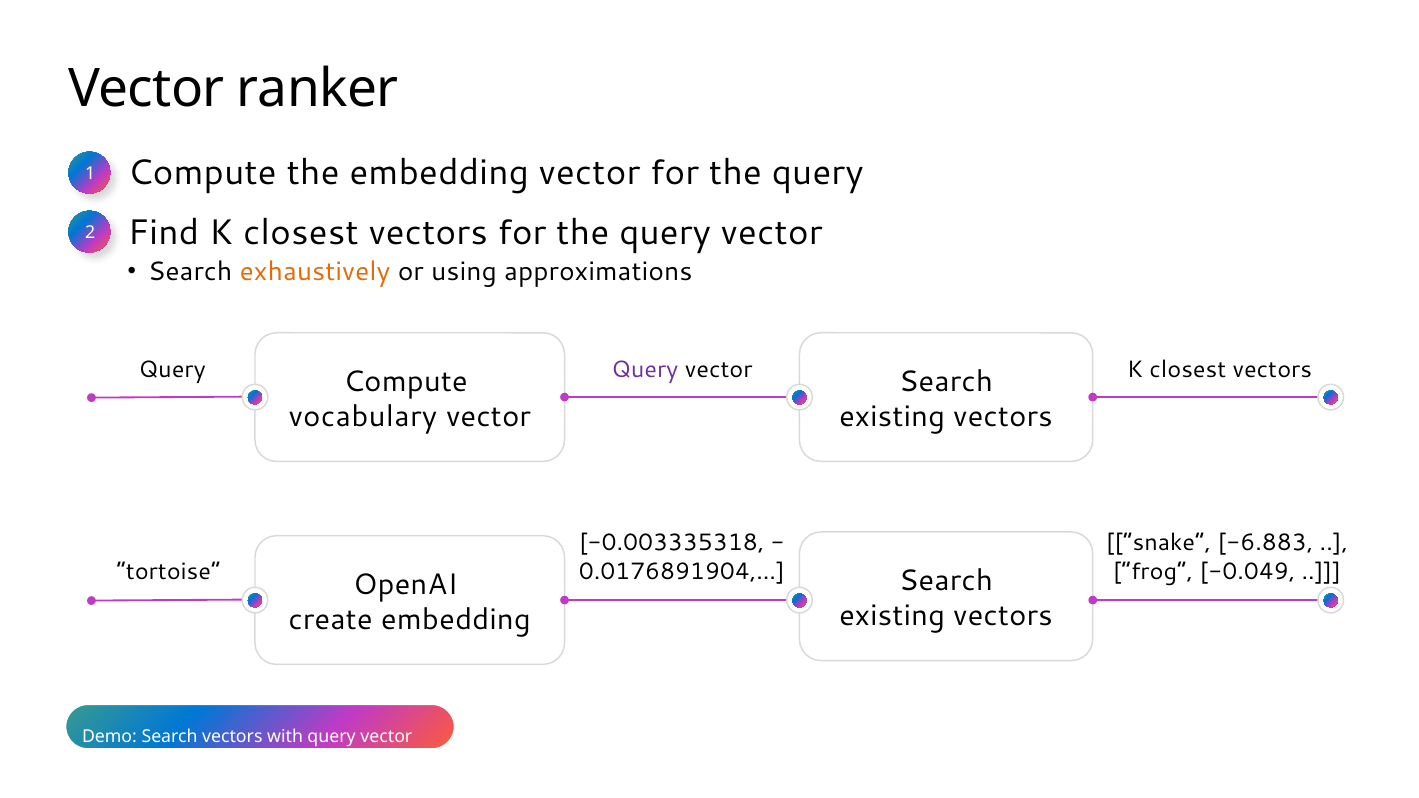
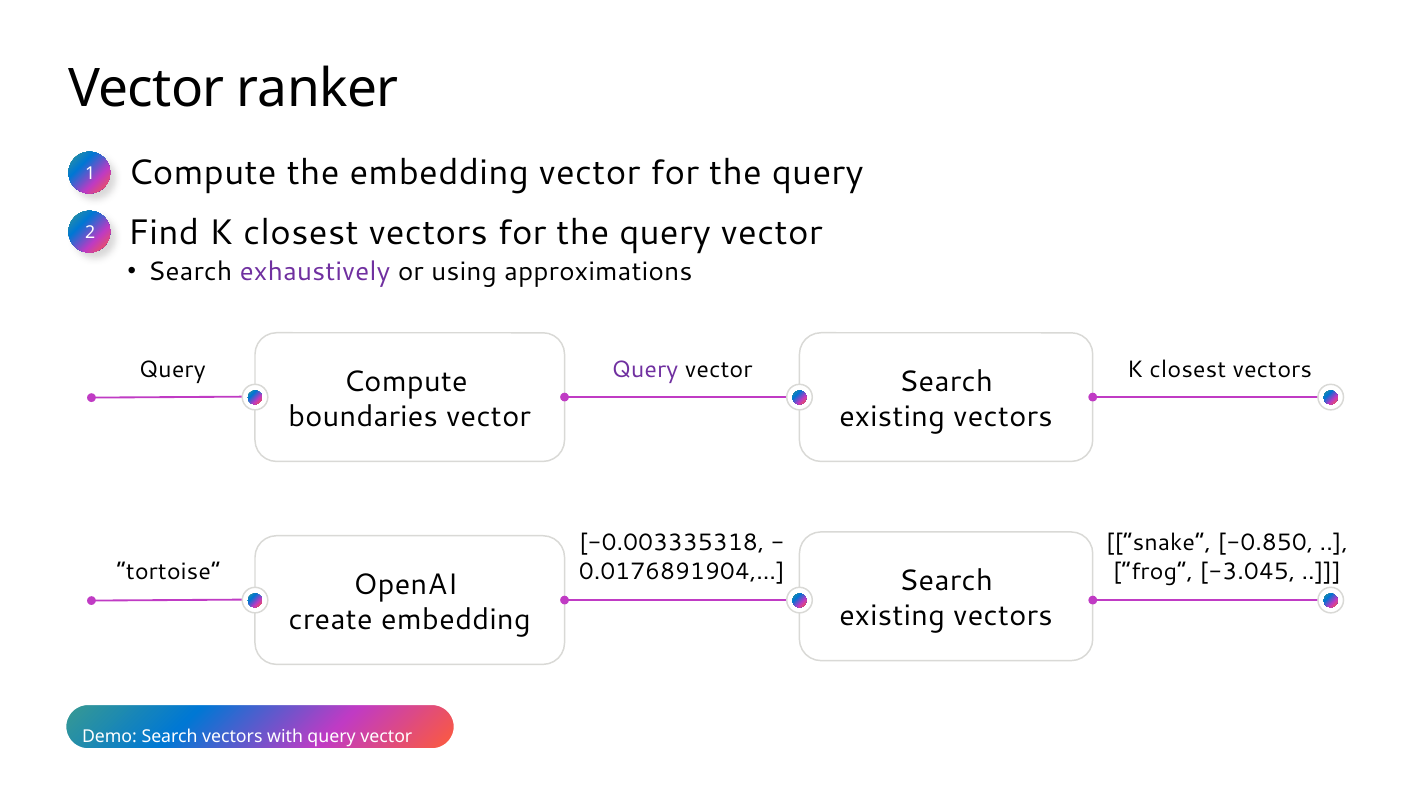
exhaustively colour: orange -> purple
vocabulary: vocabulary -> boundaries
-6.883: -6.883 -> -0.850
-0.049: -0.049 -> -3.045
